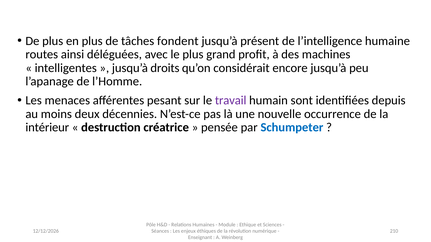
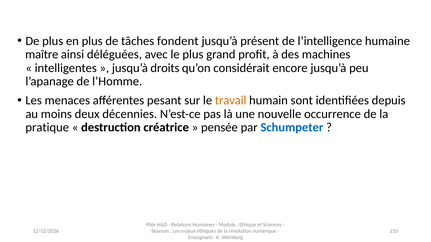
routes: routes -> maître
travail colour: purple -> orange
intérieur: intérieur -> pratique
